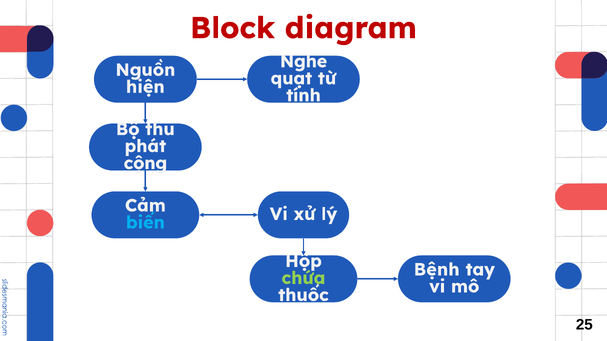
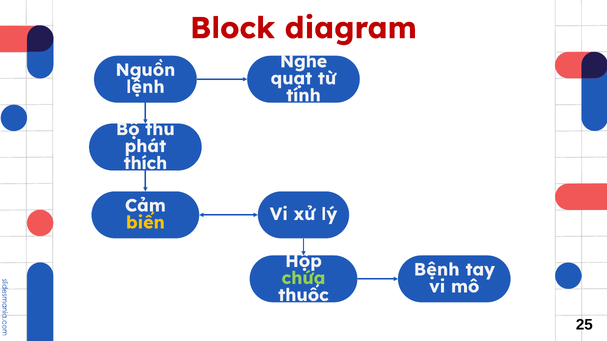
hiện: hiện -> lệnh
cộng: cộng -> thích
biến colour: light blue -> yellow
